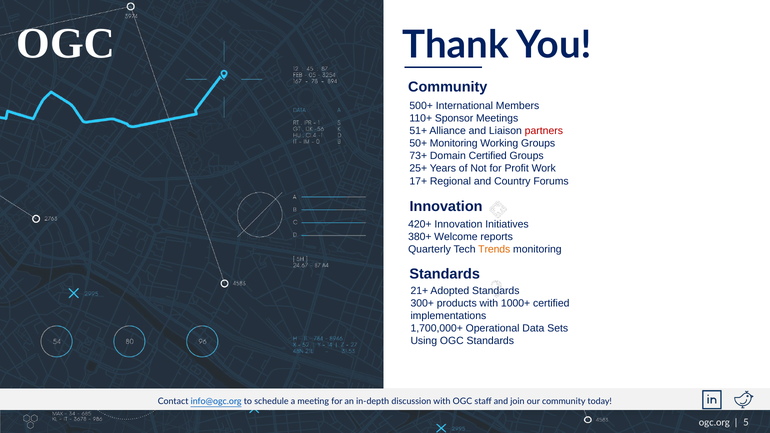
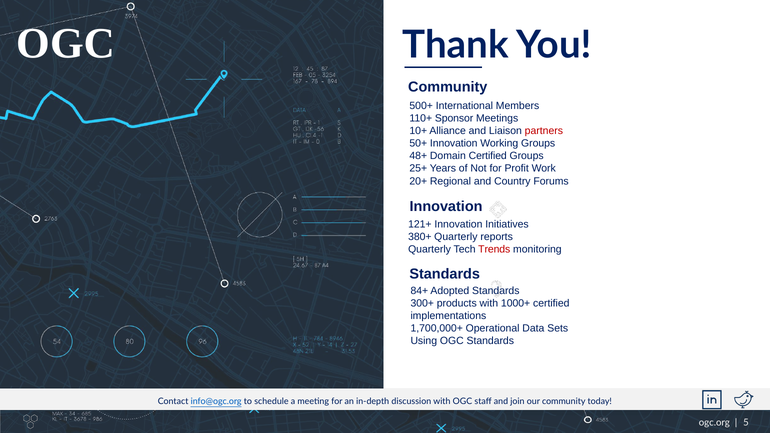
51+: 51+ -> 10+
50+ Monitoring: Monitoring -> Innovation
73+: 73+ -> 48+
17+: 17+ -> 20+
420+: 420+ -> 121+
380+ Welcome: Welcome -> Quarterly
Trends colour: orange -> red
21+: 21+ -> 84+
